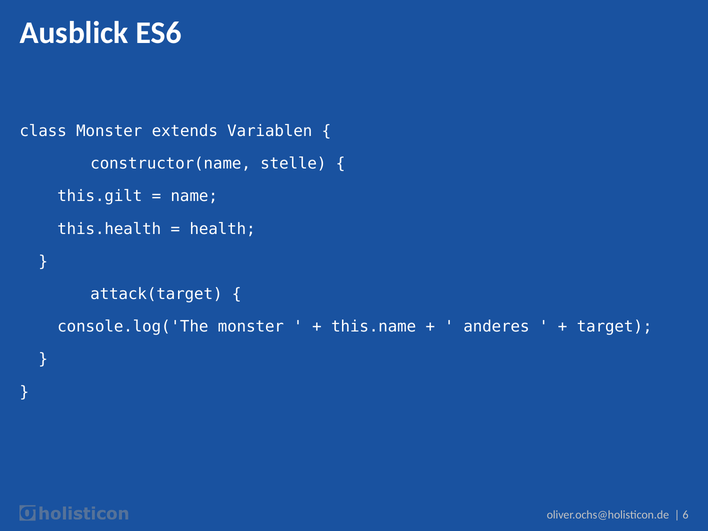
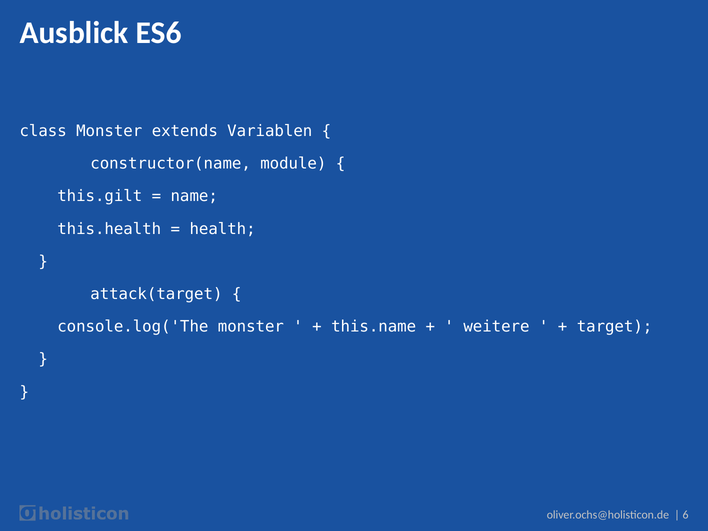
stelle: stelle -> module
anderes: anderes -> weitere
